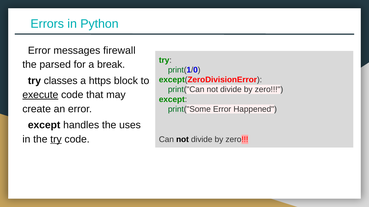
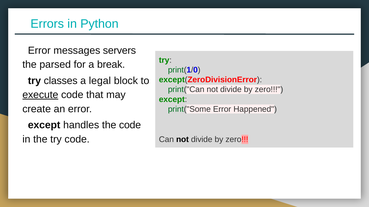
firewall: firewall -> servers
https: https -> legal
the uses: uses -> code
try at (56, 140) underline: present -> none
